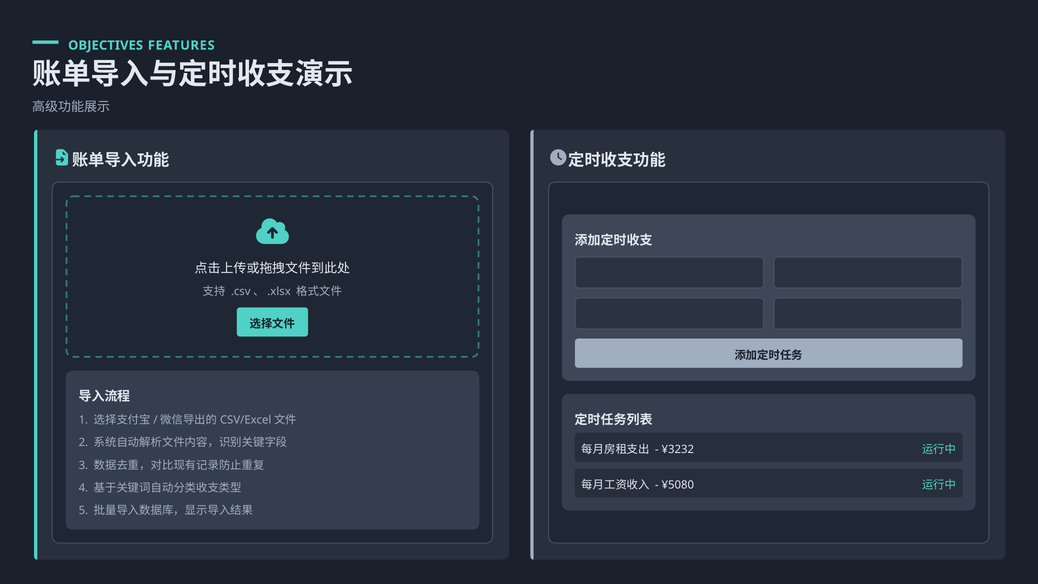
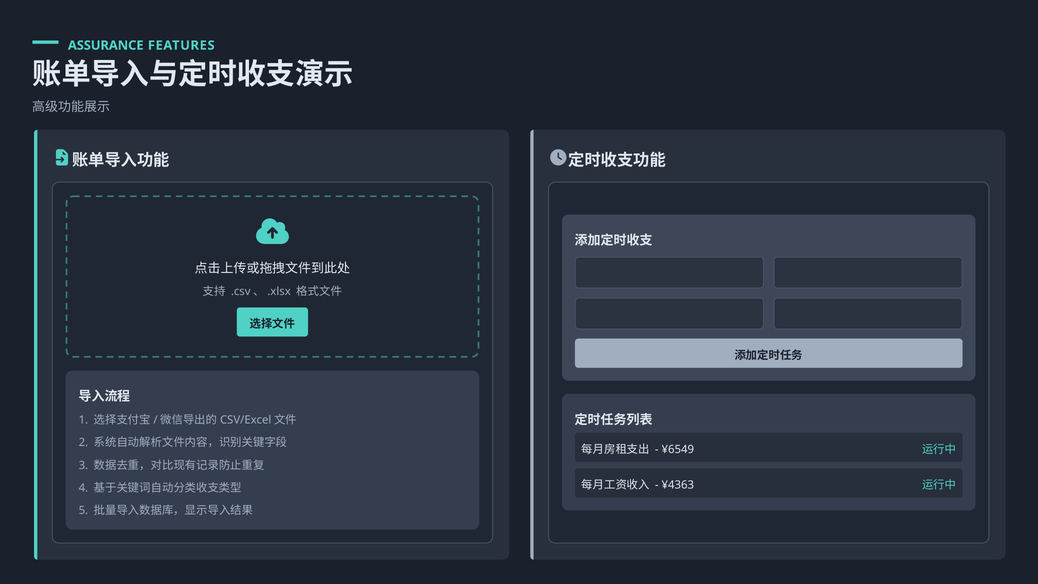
OBJECTIVES: OBJECTIVES -> ASSURANCE
¥3232: ¥3232 -> ¥6549
¥5080: ¥5080 -> ¥4363
